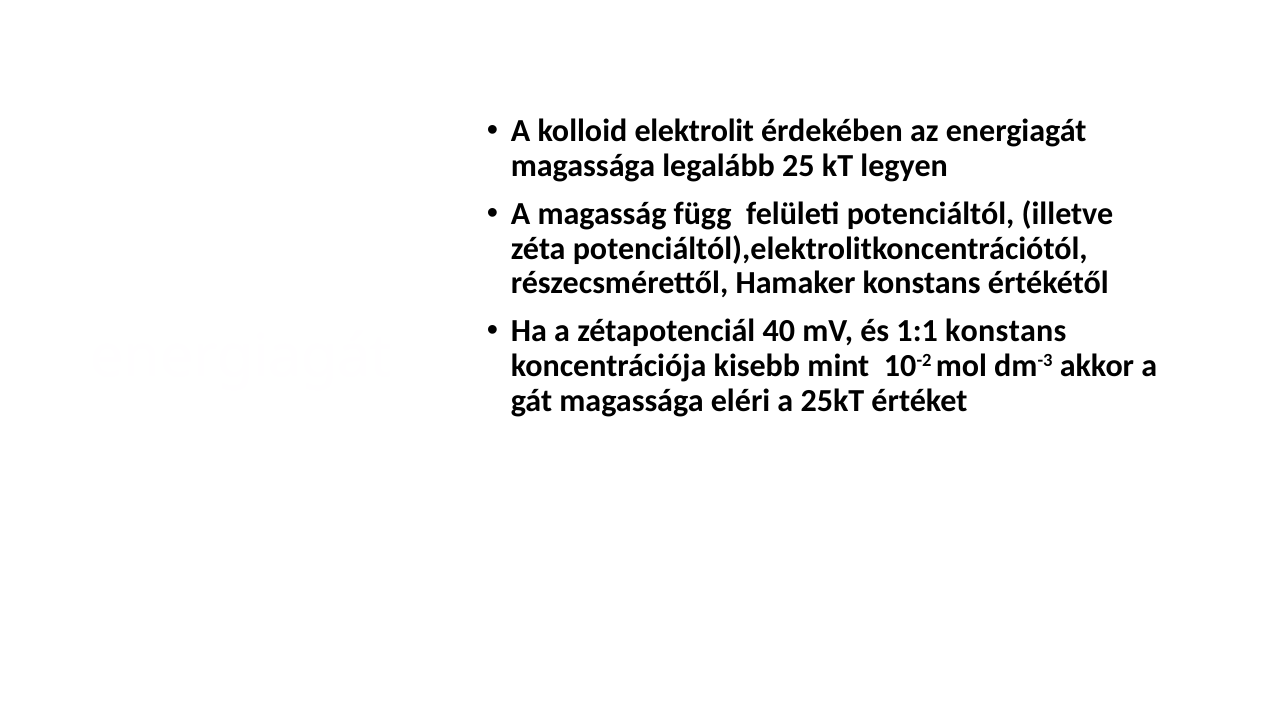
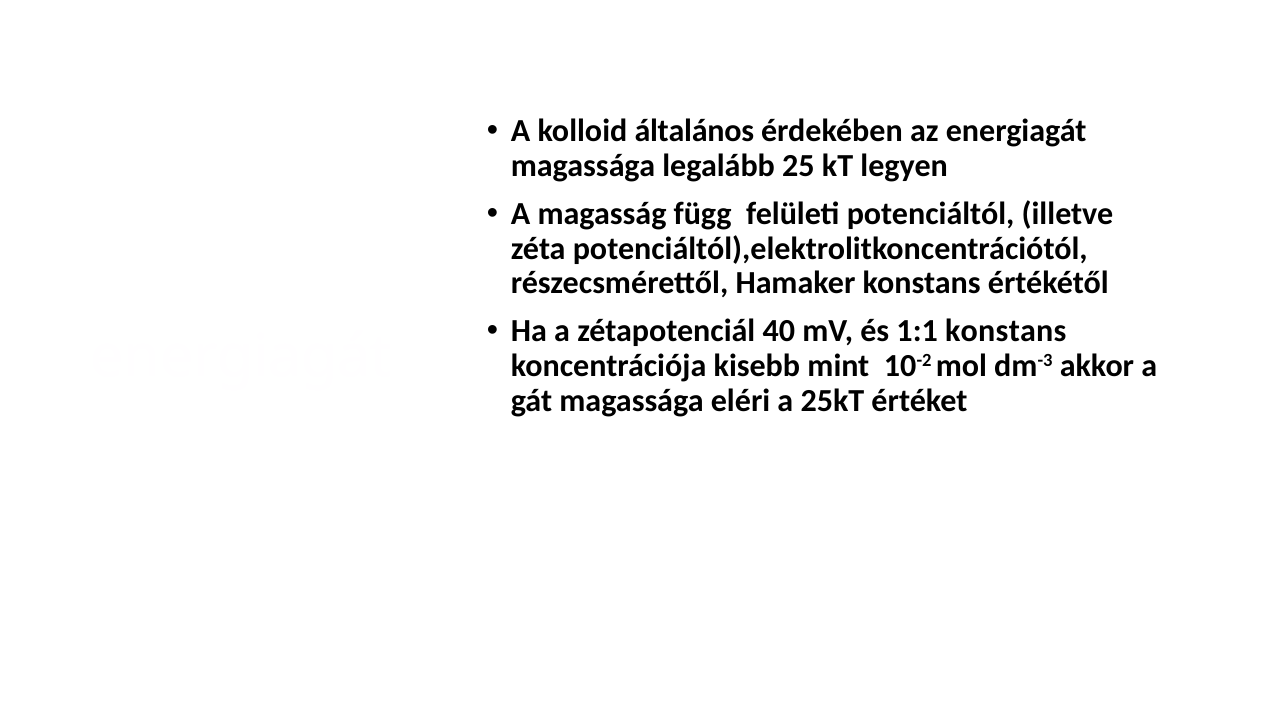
elektrolit: elektrolit -> általános
